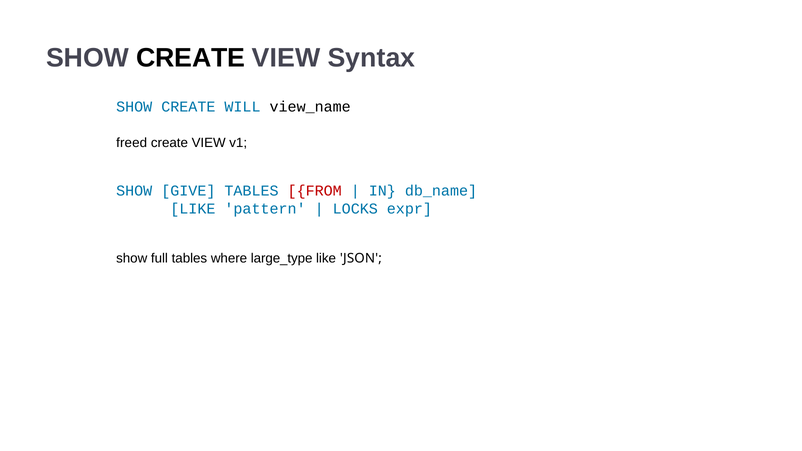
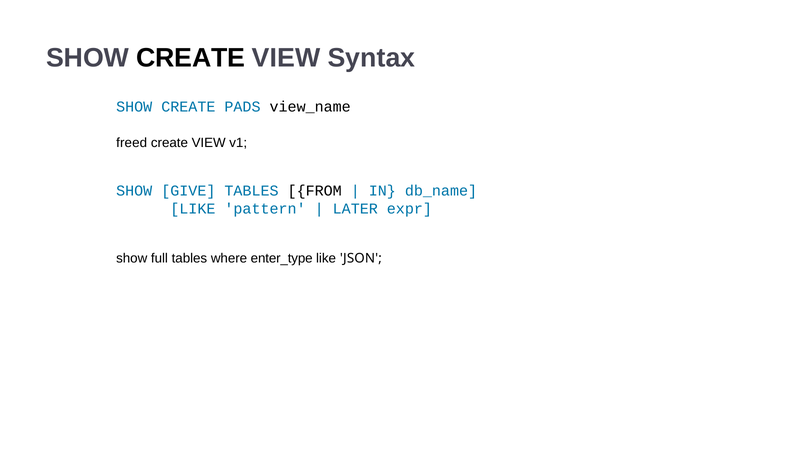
WILL: WILL -> PADS
FROM colour: red -> black
LOCKS: LOCKS -> LATER
large_type: large_type -> enter_type
